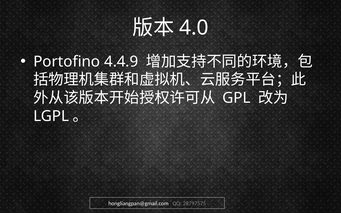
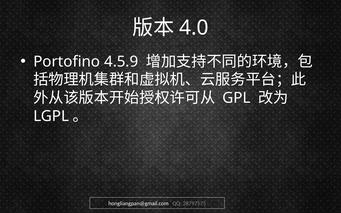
4.4.9: 4.4.9 -> 4.5.9
